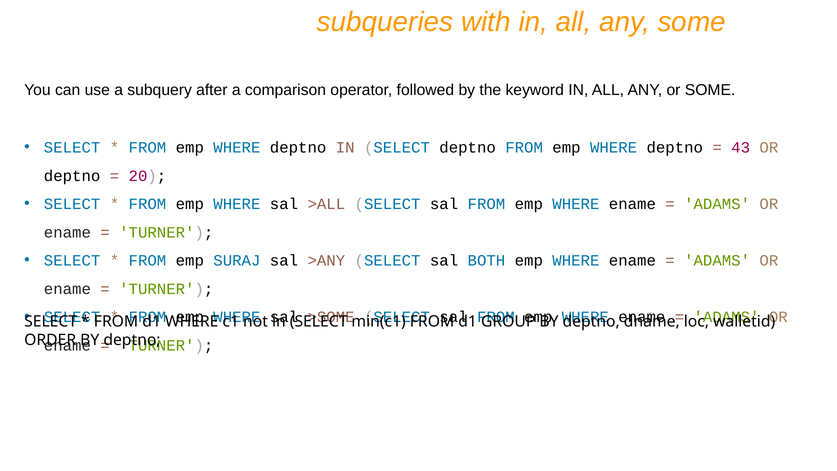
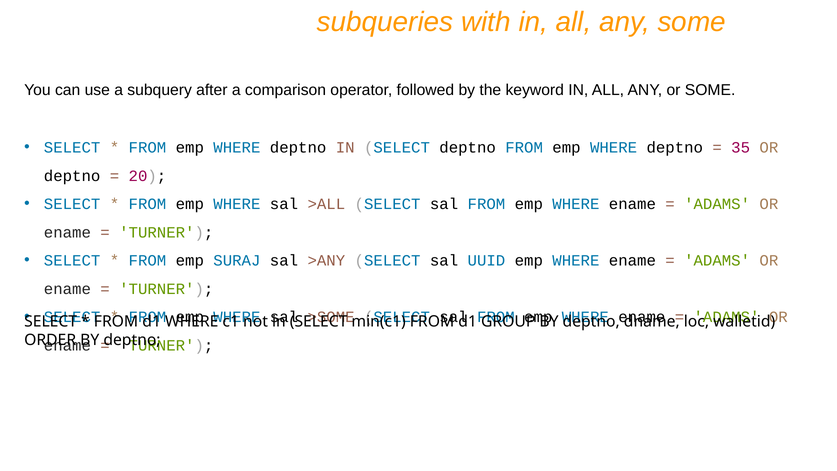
43: 43 -> 35
BOTH: BOTH -> UUID
